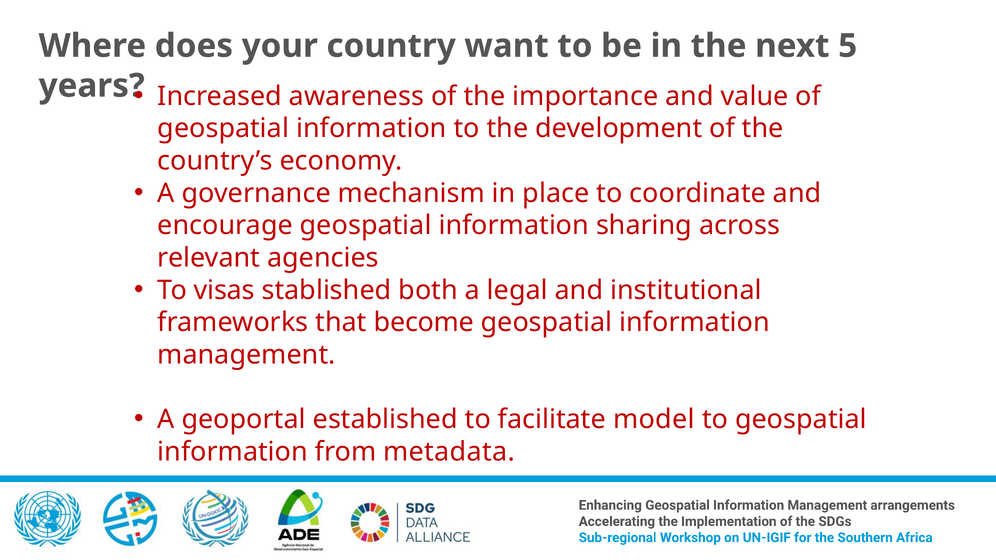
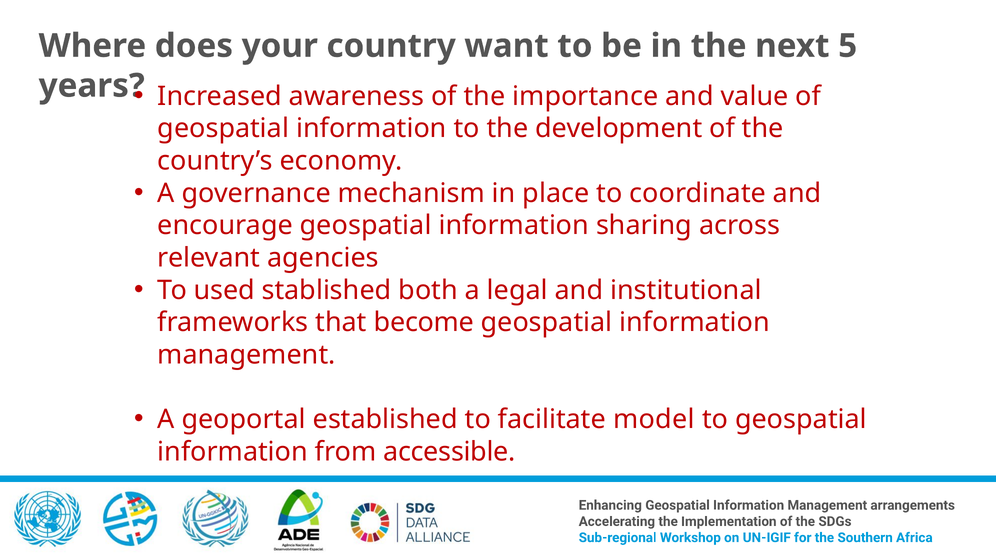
visas: visas -> used
metadata: metadata -> accessible
